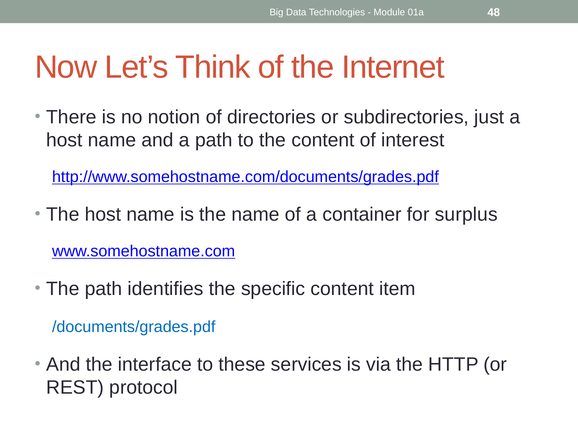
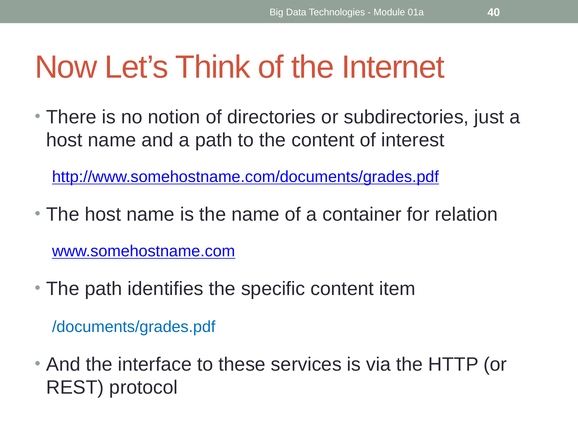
48: 48 -> 40
surplus: surplus -> relation
